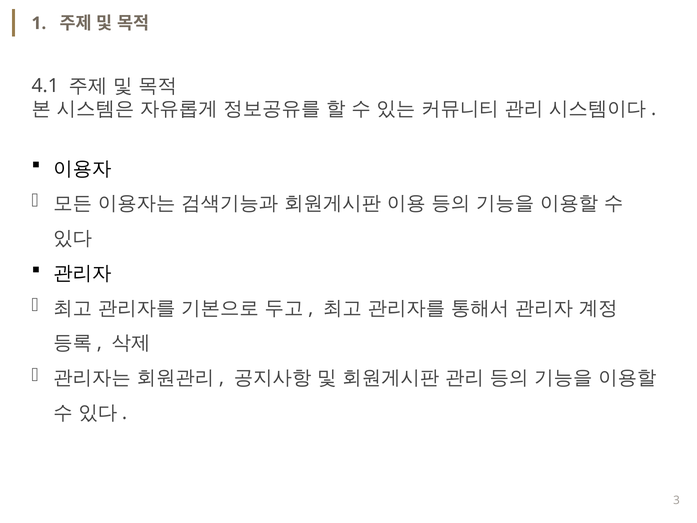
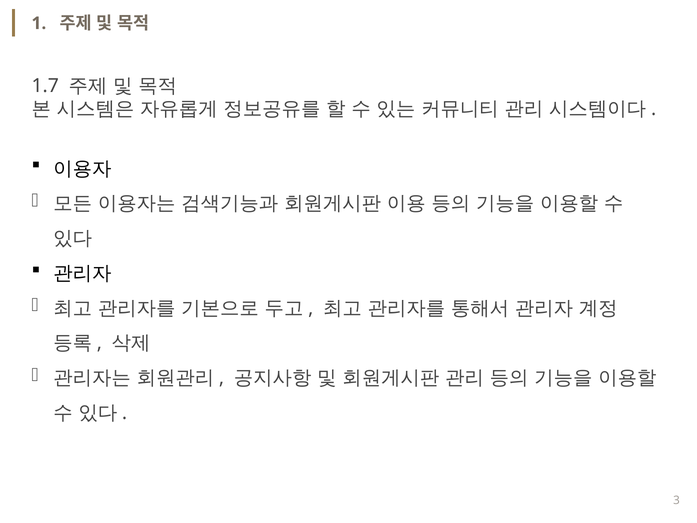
4.1: 4.1 -> 1.7
